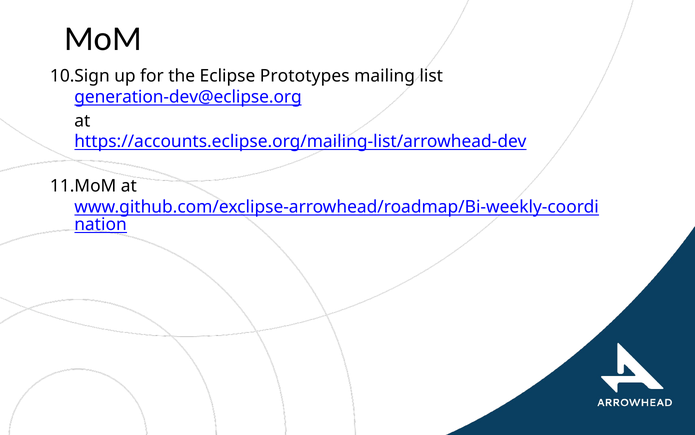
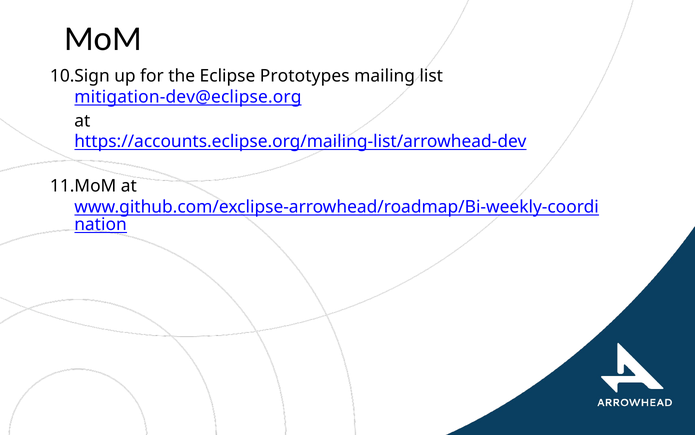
generation-dev@eclipse.org: generation-dev@eclipse.org -> mitigation-dev@eclipse.org
